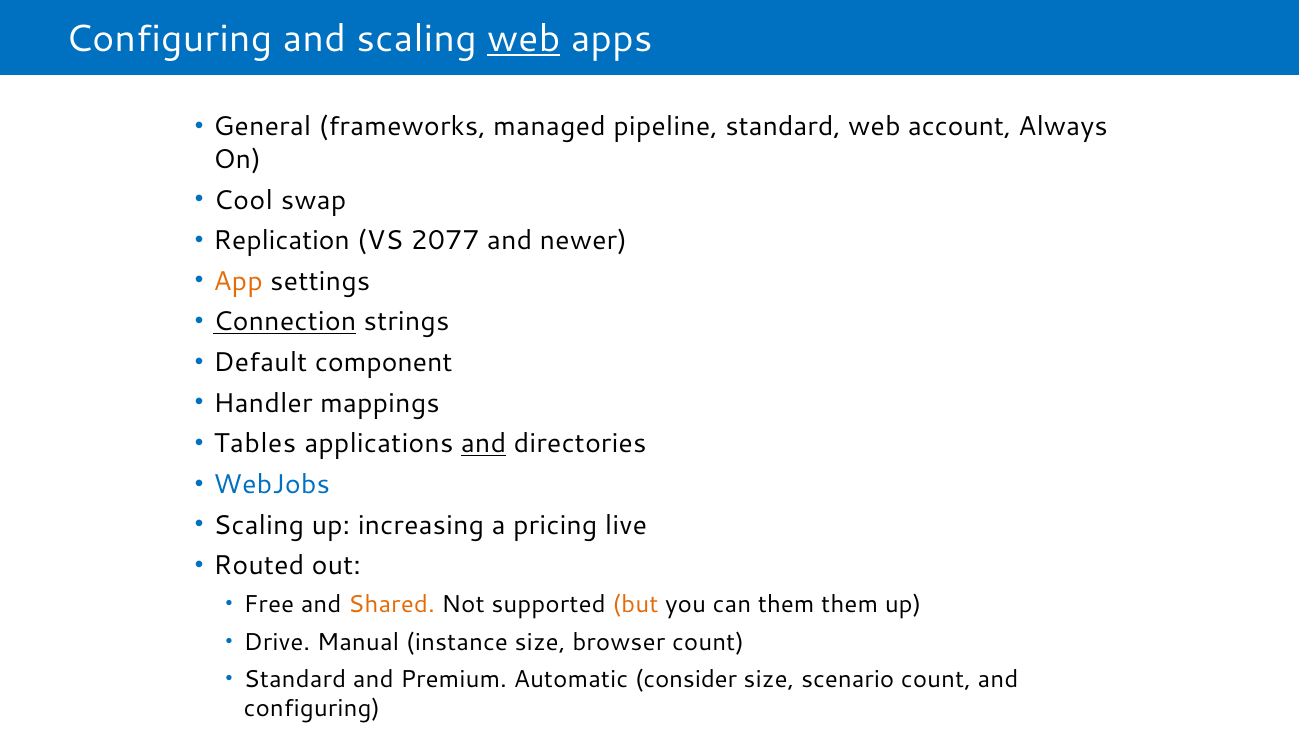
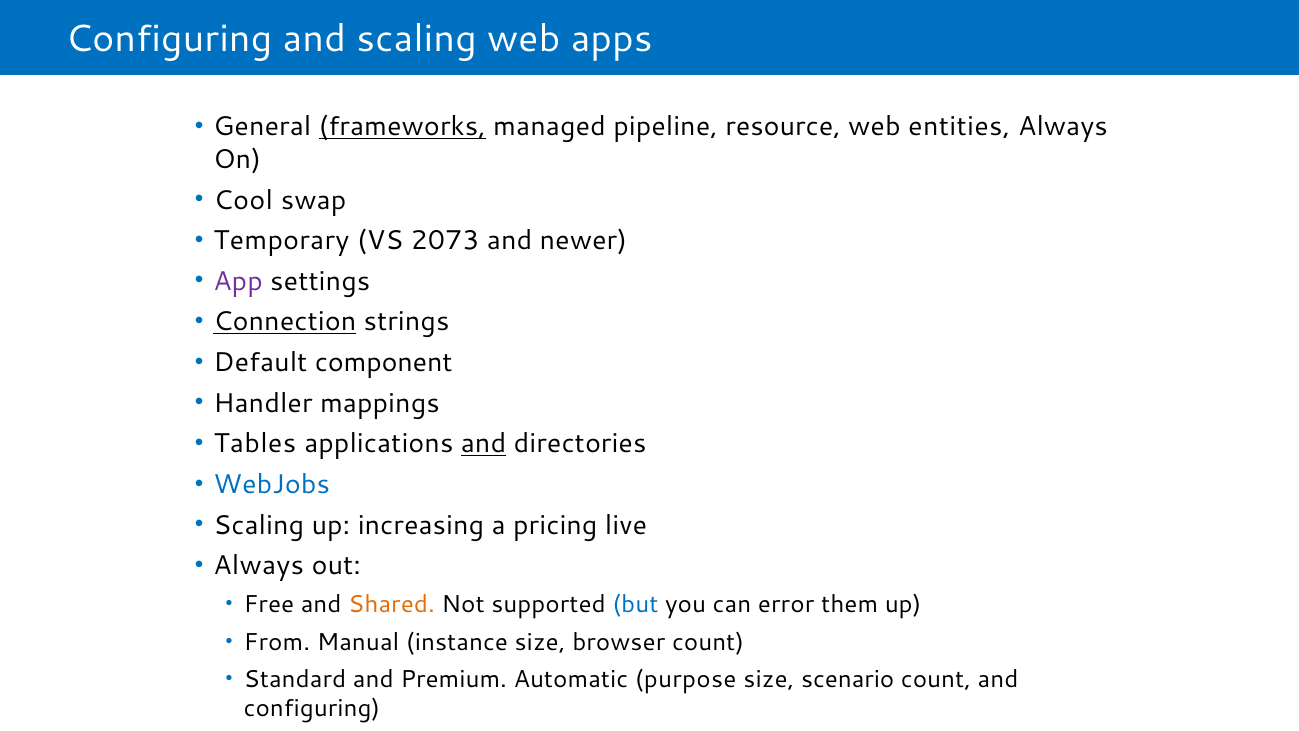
web at (524, 39) underline: present -> none
frameworks underline: none -> present
pipeline standard: standard -> resource
account: account -> entities
Replication: Replication -> Temporary
2077: 2077 -> 2073
App colour: orange -> purple
Routed at (259, 566): Routed -> Always
but colour: orange -> blue
can them: them -> error
Drive: Drive -> From
consider: consider -> purpose
